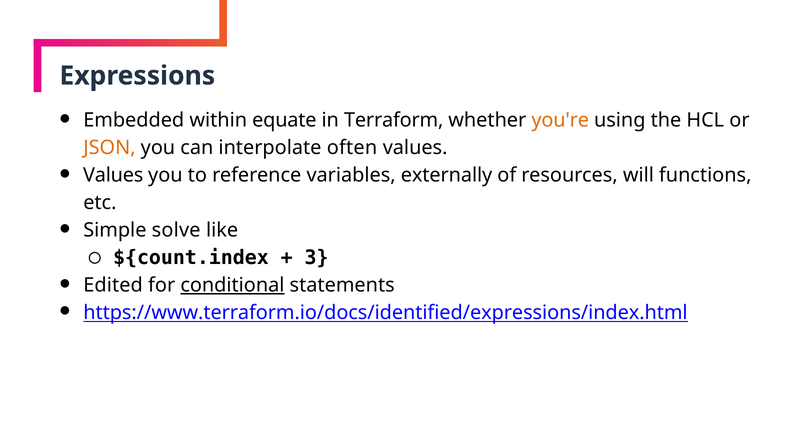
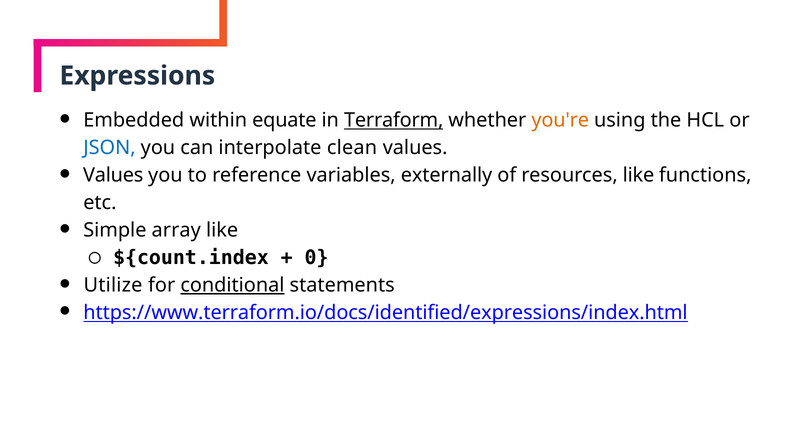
Terraform underline: none -> present
JSON colour: orange -> blue
often: often -> clean
resources will: will -> like
solve: solve -> array
3: 3 -> 0
Edited: Edited -> Utilize
